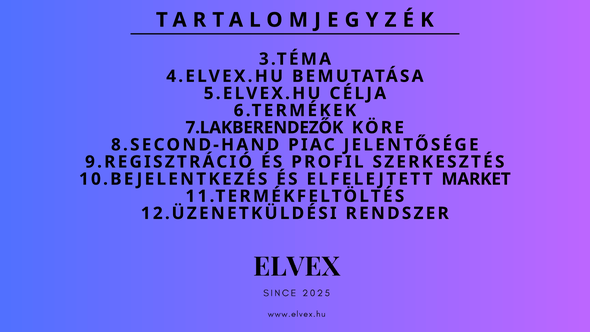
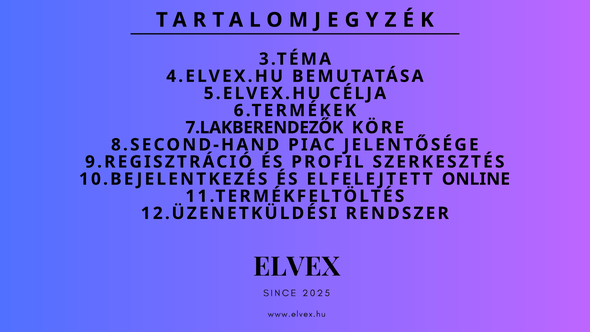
MARKET: MARKET -> ONLINE
